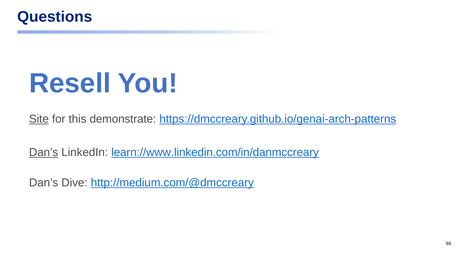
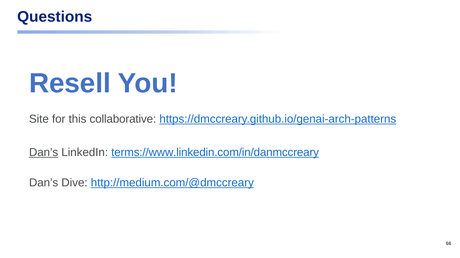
Site underline: present -> none
demonstrate: demonstrate -> collaborative
learn://www.linkedin.com/in/danmccreary: learn://www.linkedin.com/in/danmccreary -> terms://www.linkedin.com/in/danmccreary
